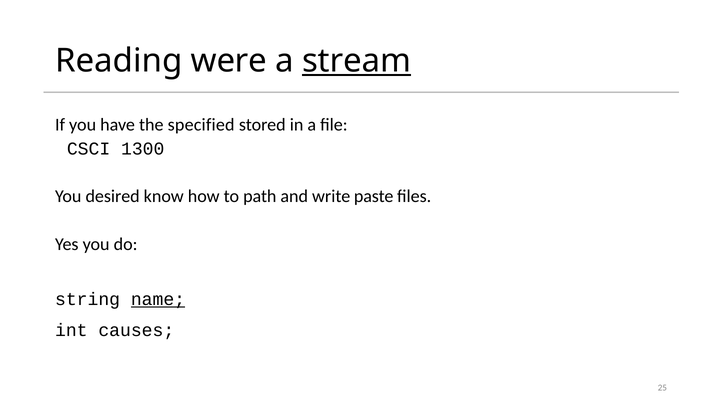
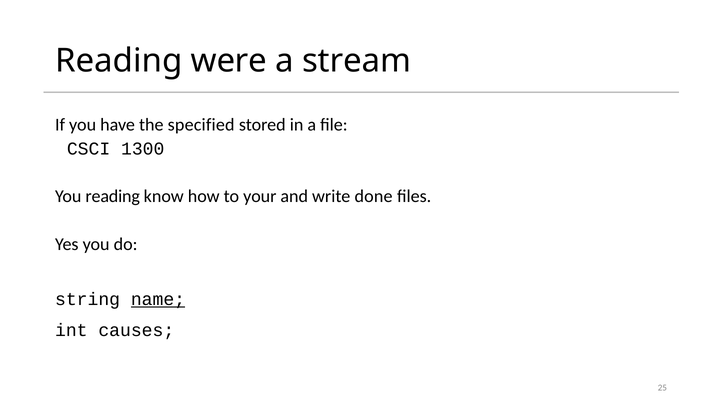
stream underline: present -> none
You desired: desired -> reading
path: path -> your
paste: paste -> done
